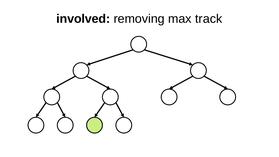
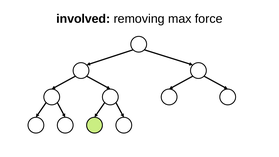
track: track -> force
